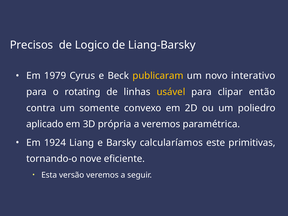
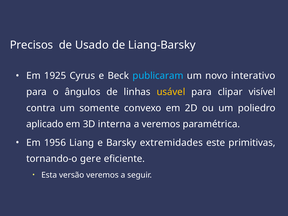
Logico: Logico -> Usado
1979: 1979 -> 1925
publicaram colour: yellow -> light blue
rotating: rotating -> ângulos
então: então -> visível
própria: própria -> interna
1924: 1924 -> 1956
calcularíamos: calcularíamos -> extremidades
nove: nove -> gere
